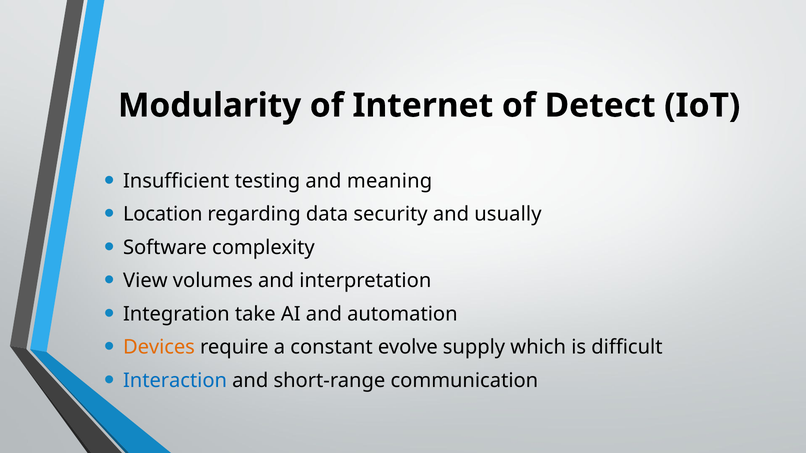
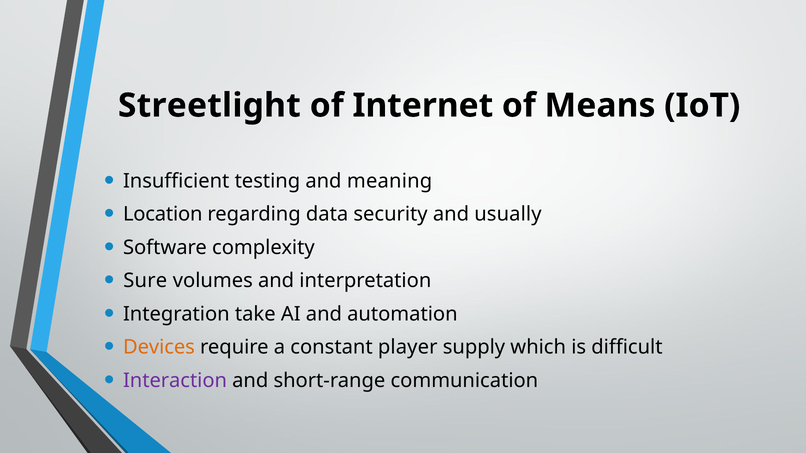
Modularity: Modularity -> Streetlight
Detect: Detect -> Means
View: View -> Sure
evolve: evolve -> player
Interaction colour: blue -> purple
